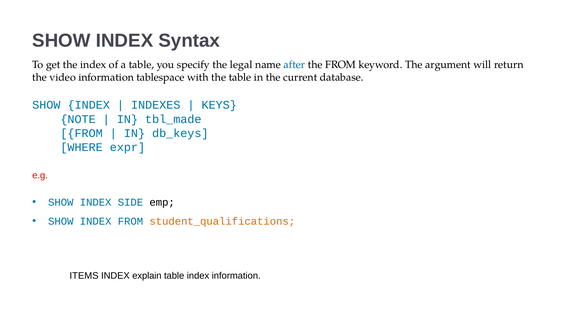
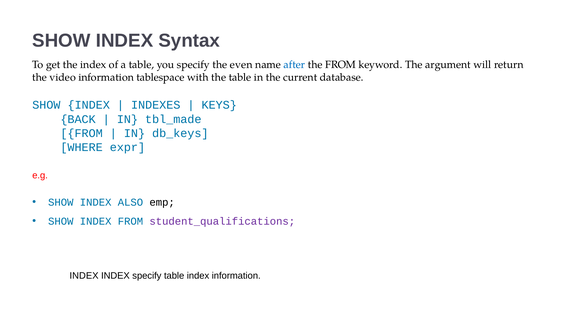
legal: legal -> even
NOTE: NOTE -> BACK
SIDE: SIDE -> ALSO
student_qualifications colour: orange -> purple
ITEMS at (84, 275): ITEMS -> INDEX
INDEX explain: explain -> specify
